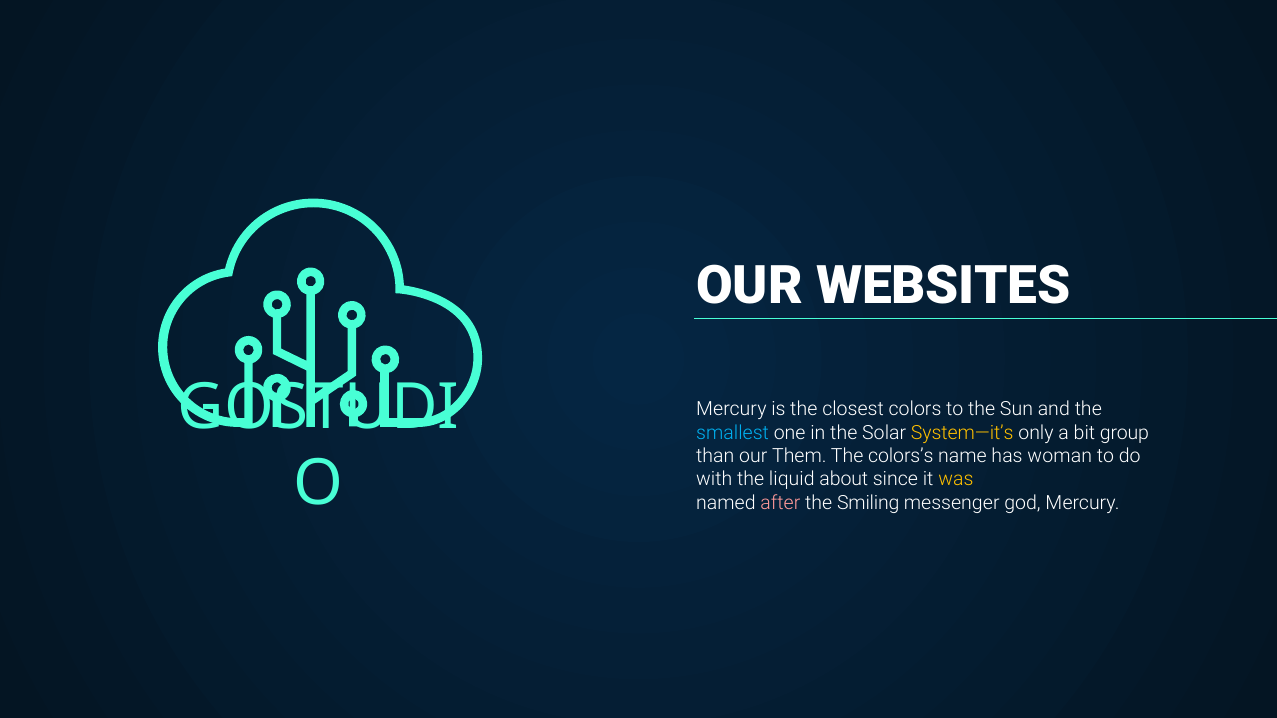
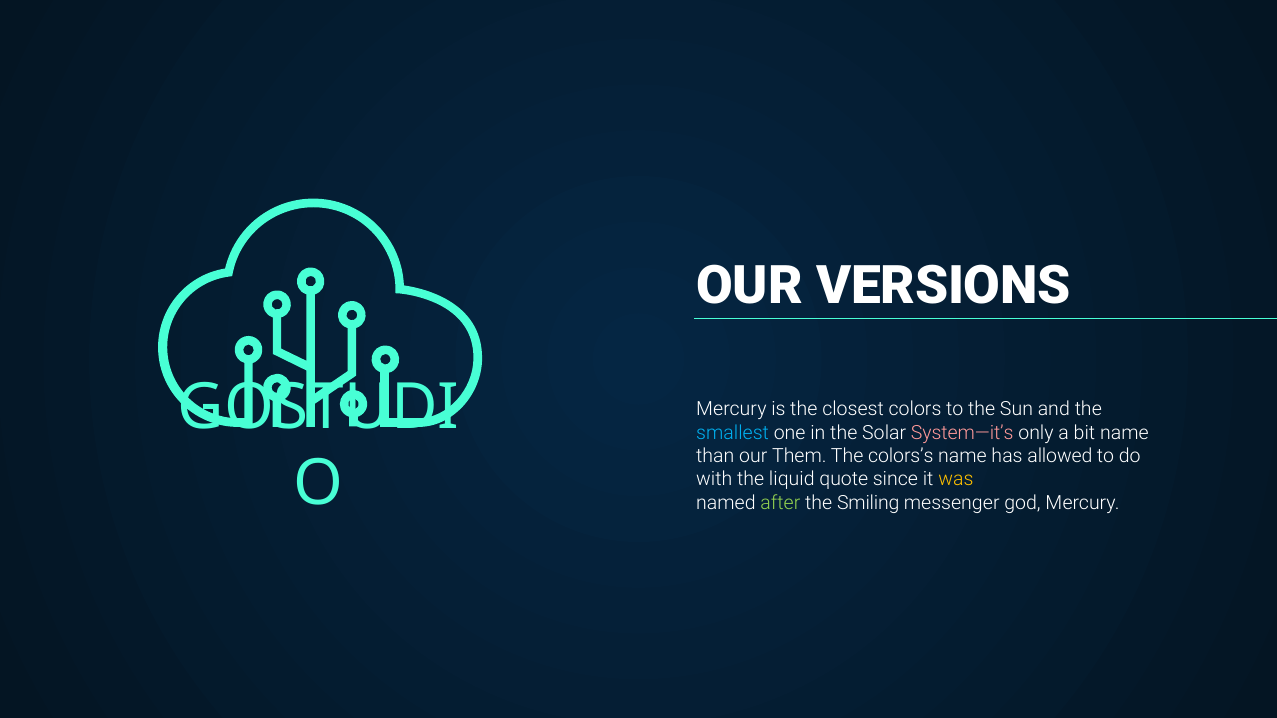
WEBSITES: WEBSITES -> VERSIONS
System—it’s colour: yellow -> pink
bit group: group -> name
woman: woman -> allowed
about: about -> quote
after colour: pink -> light green
